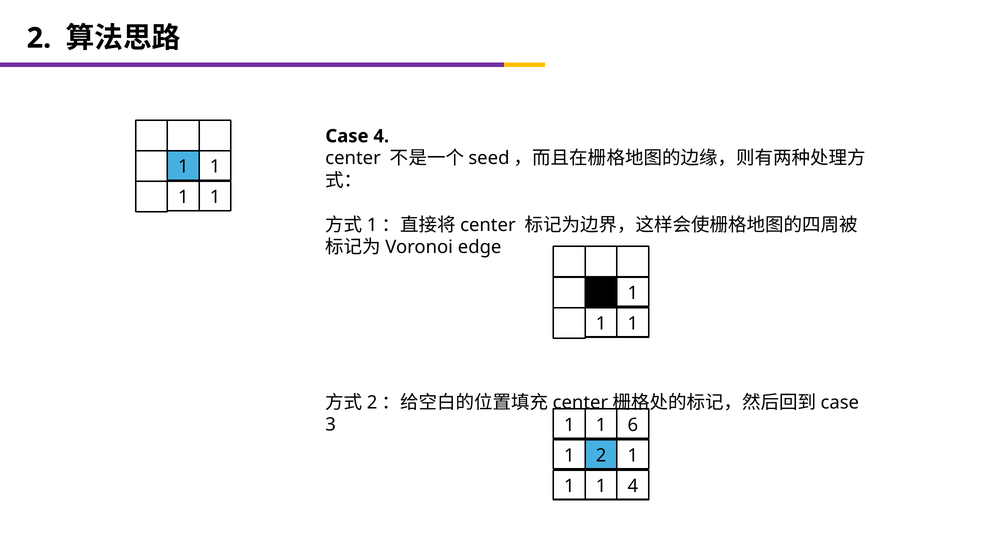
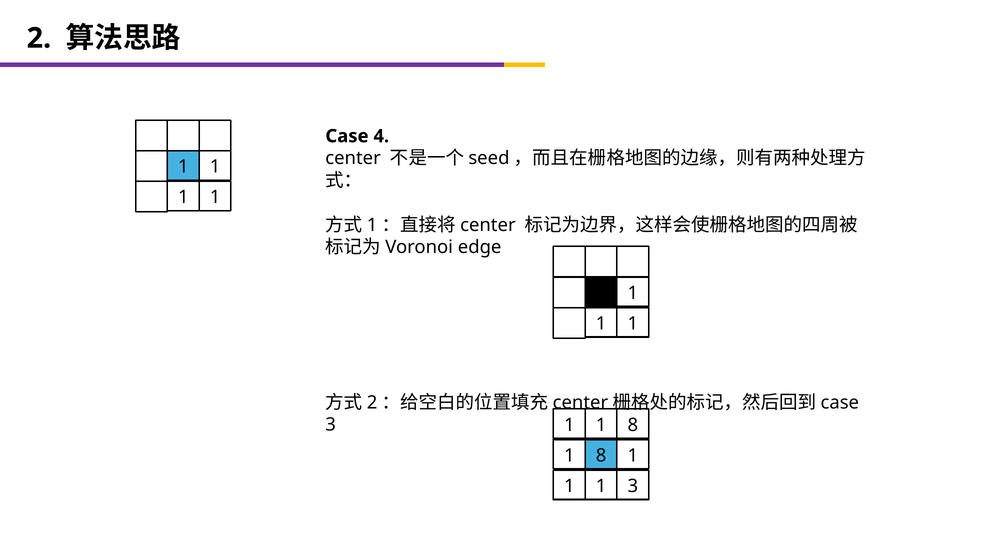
1 1 6: 6 -> 8
2 at (601, 456): 2 -> 8
1 4: 4 -> 3
